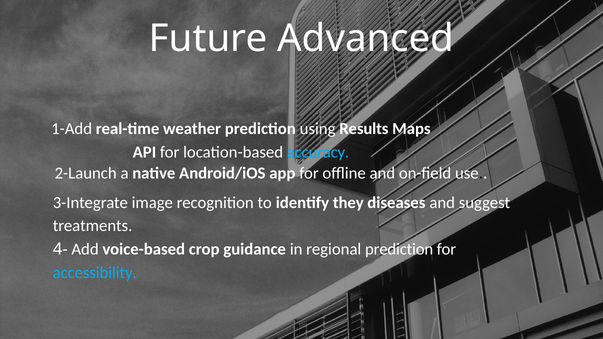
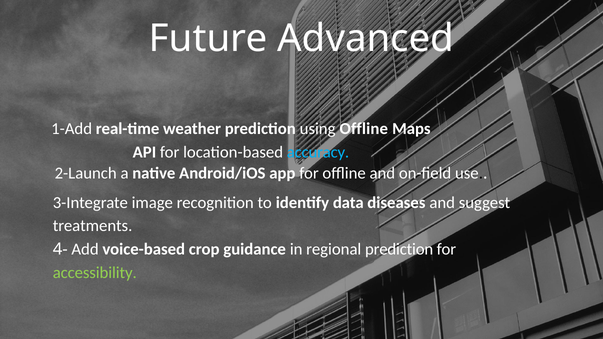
using Results: Results -> Offline
they: they -> data
accessibility colour: light blue -> light green
